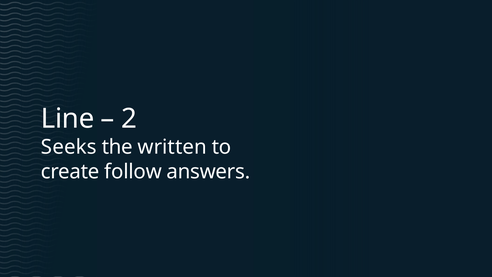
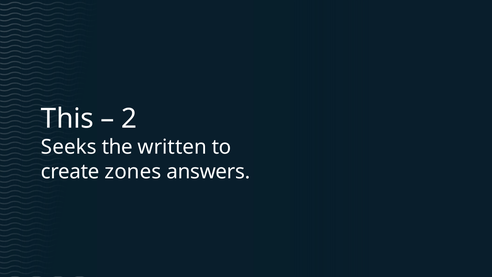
Line: Line -> This
follow: follow -> zones
